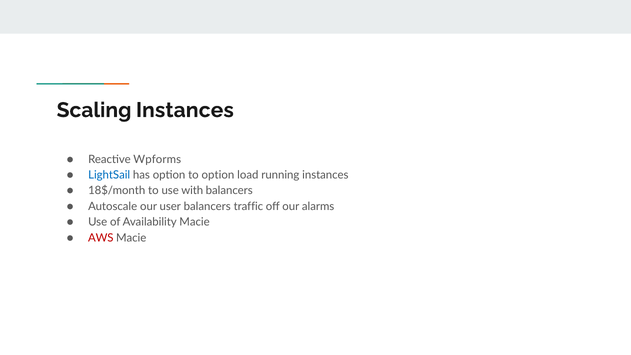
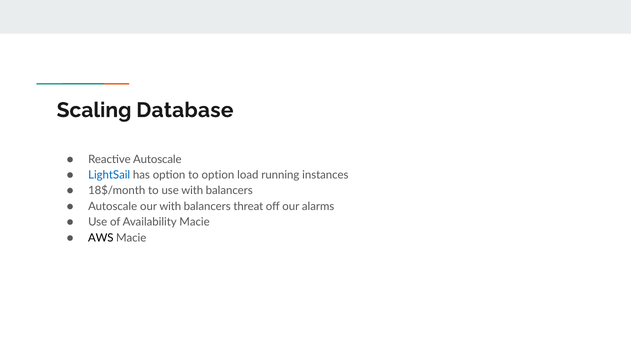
Scaling Instances: Instances -> Database
Reactive Wpforms: Wpforms -> Autoscale
our user: user -> with
traffic: traffic -> threat
AWS colour: red -> black
